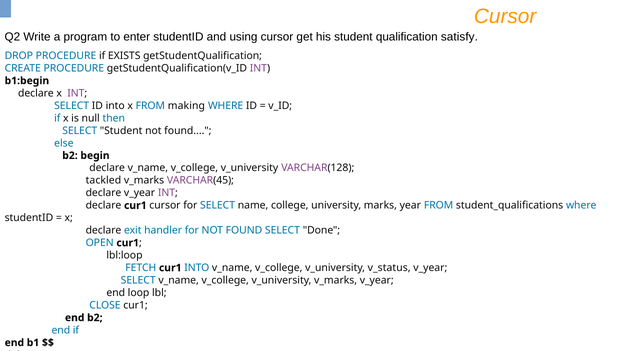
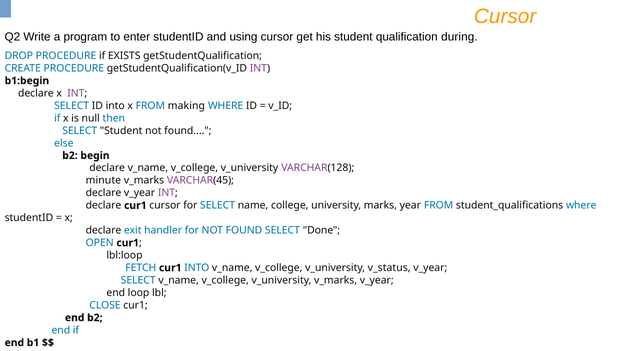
satisfy: satisfy -> during
tackled: tackled -> minute
